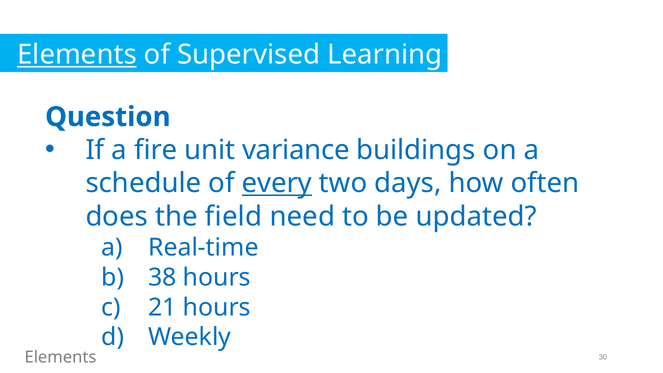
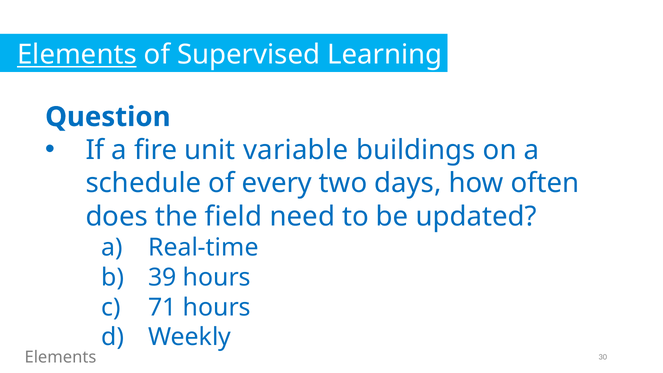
variance: variance -> variable
every underline: present -> none
38: 38 -> 39
21: 21 -> 71
